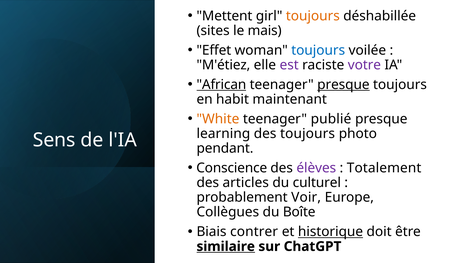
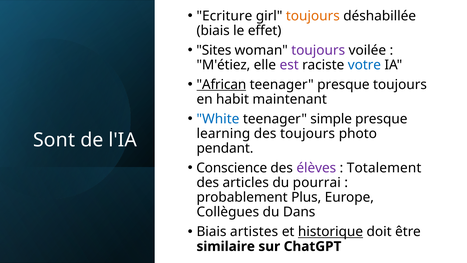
Mettent: Mettent -> Ecriture
sites at (213, 31): sites -> biais
mais: mais -> effet
Effet: Effet -> Sites
toujours at (318, 50) colour: blue -> purple
votre colour: purple -> blue
presque at (343, 84) underline: present -> none
White colour: orange -> blue
publié: publié -> simple
Sens: Sens -> Sont
culturel: culturel -> pourrai
Voir: Voir -> Plus
Boîte: Boîte -> Dans
contrer: contrer -> artistes
similaire underline: present -> none
